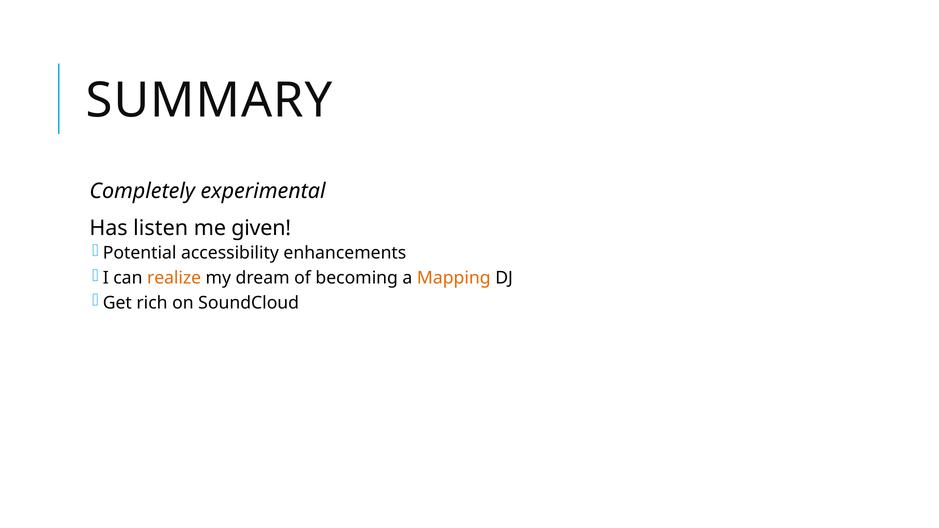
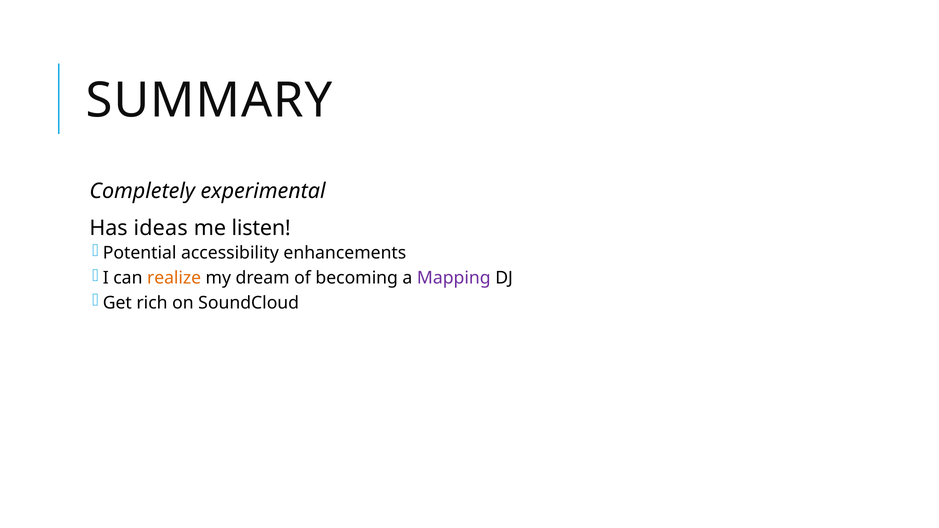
listen: listen -> ideas
given: given -> listen
Mapping colour: orange -> purple
